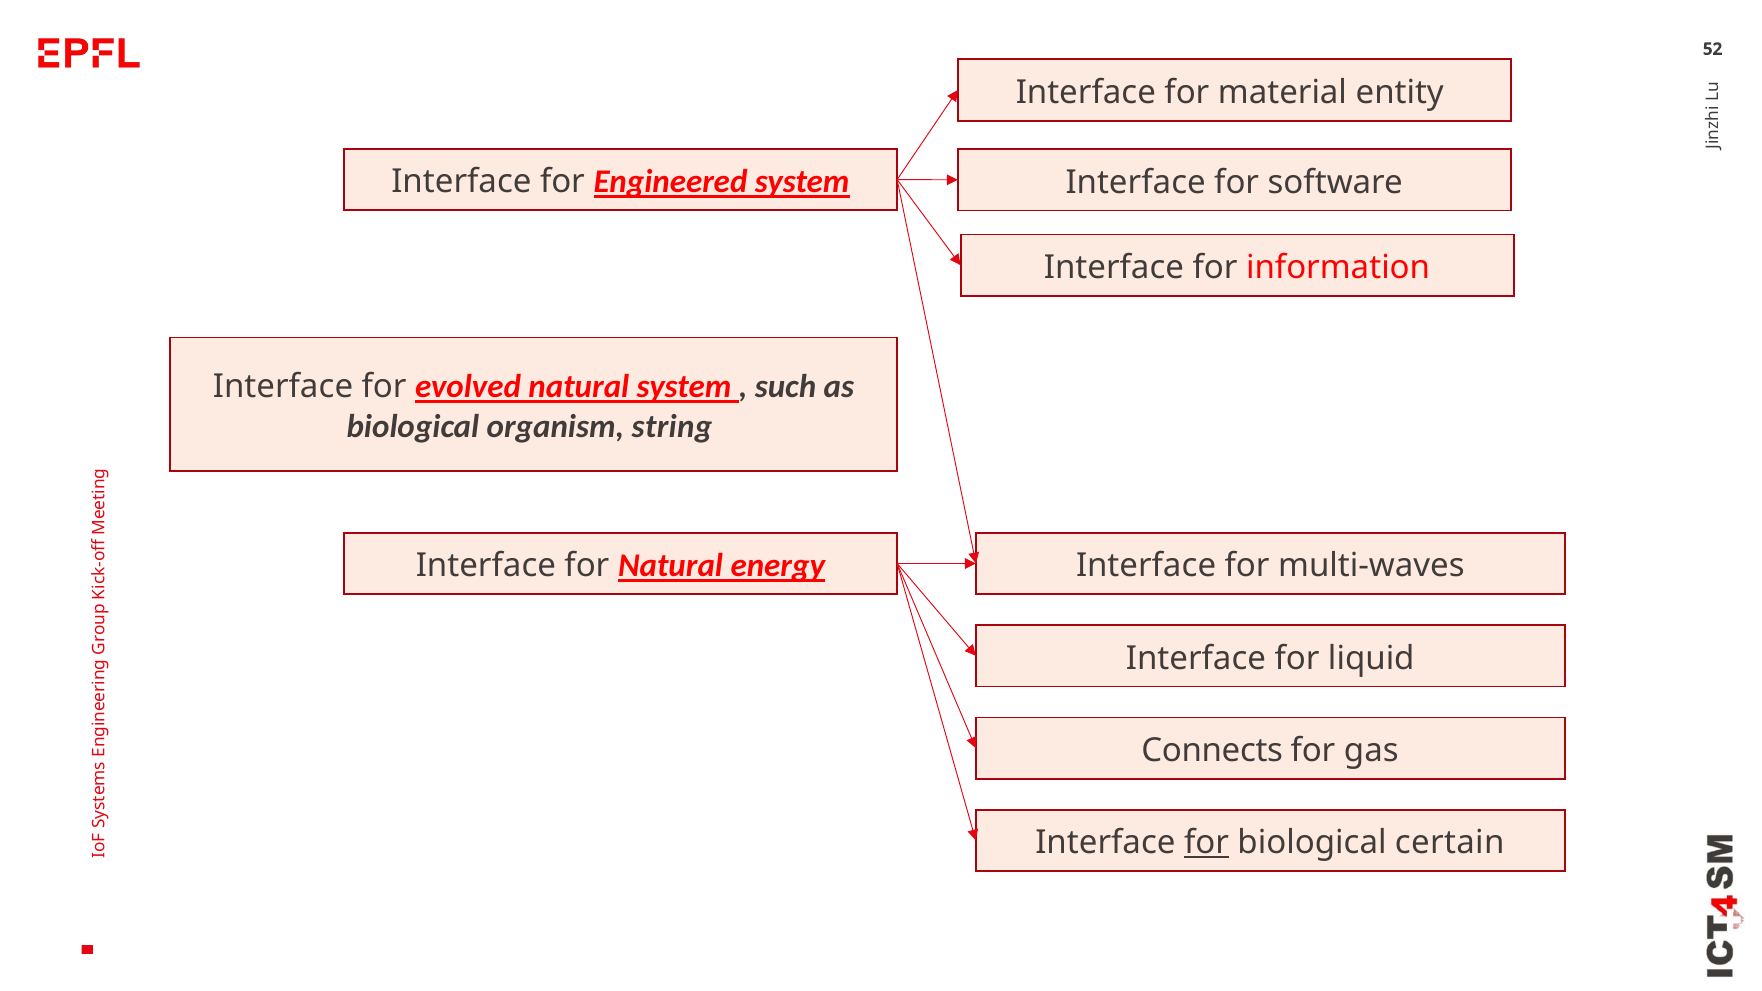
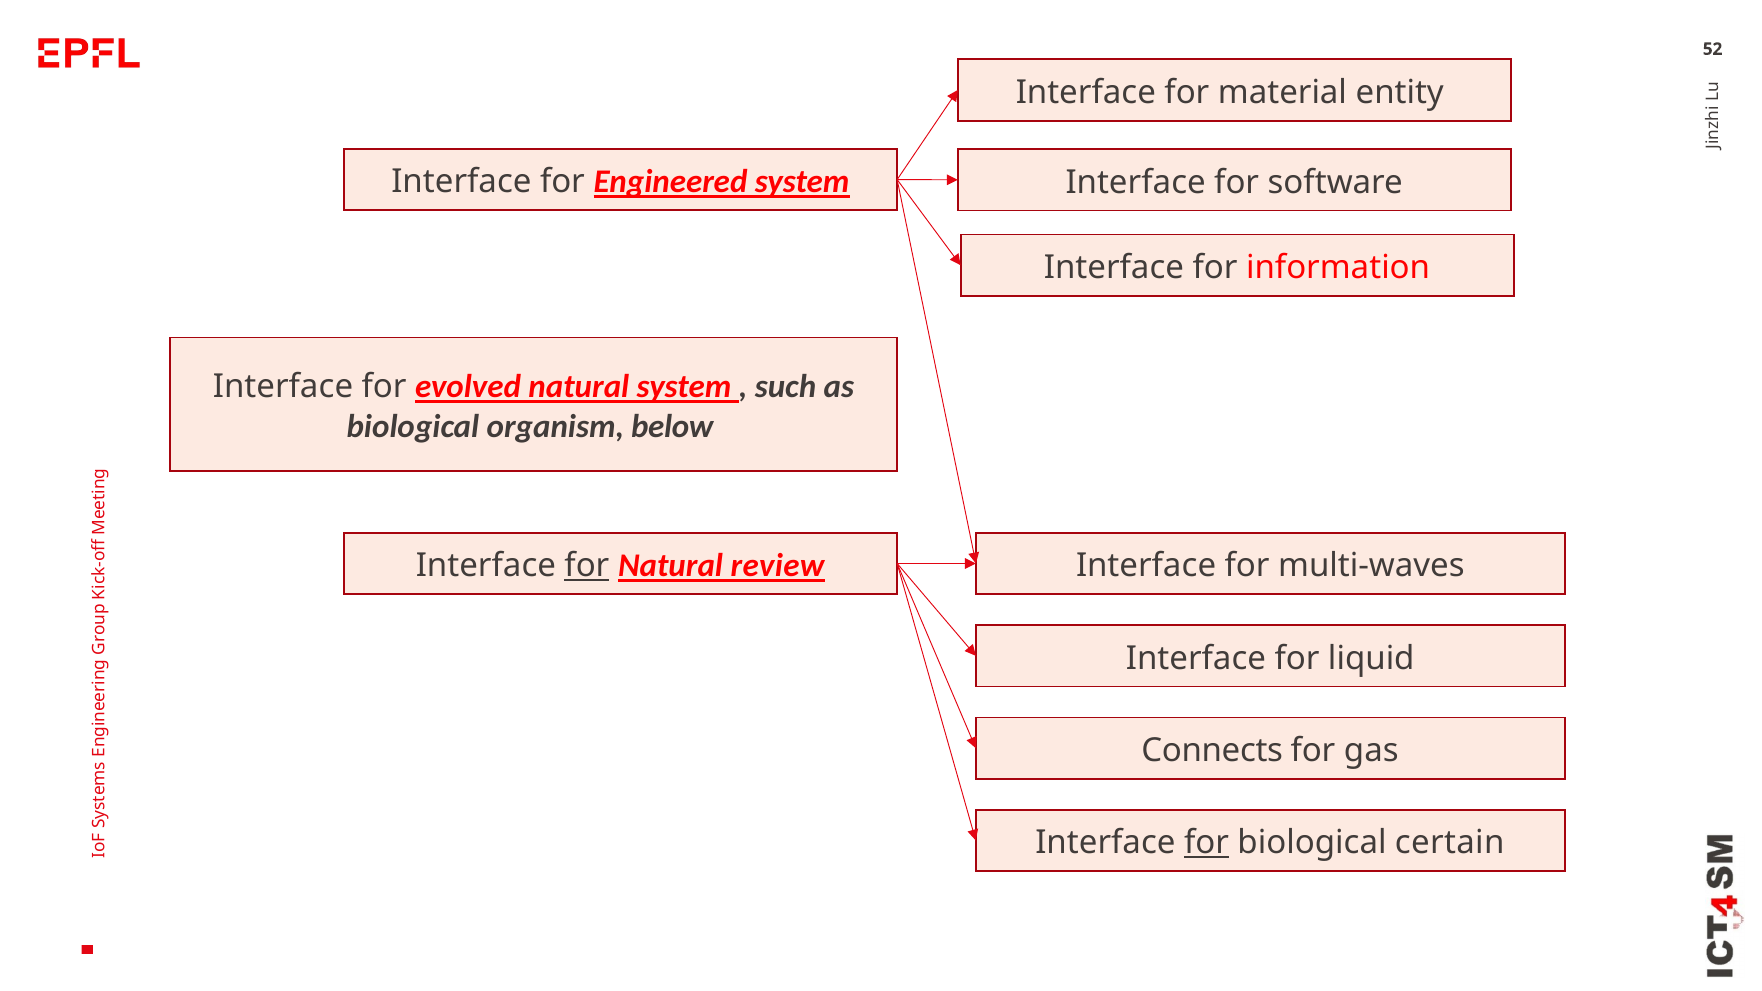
string: string -> below
for at (587, 566) underline: none -> present
energy: energy -> review
